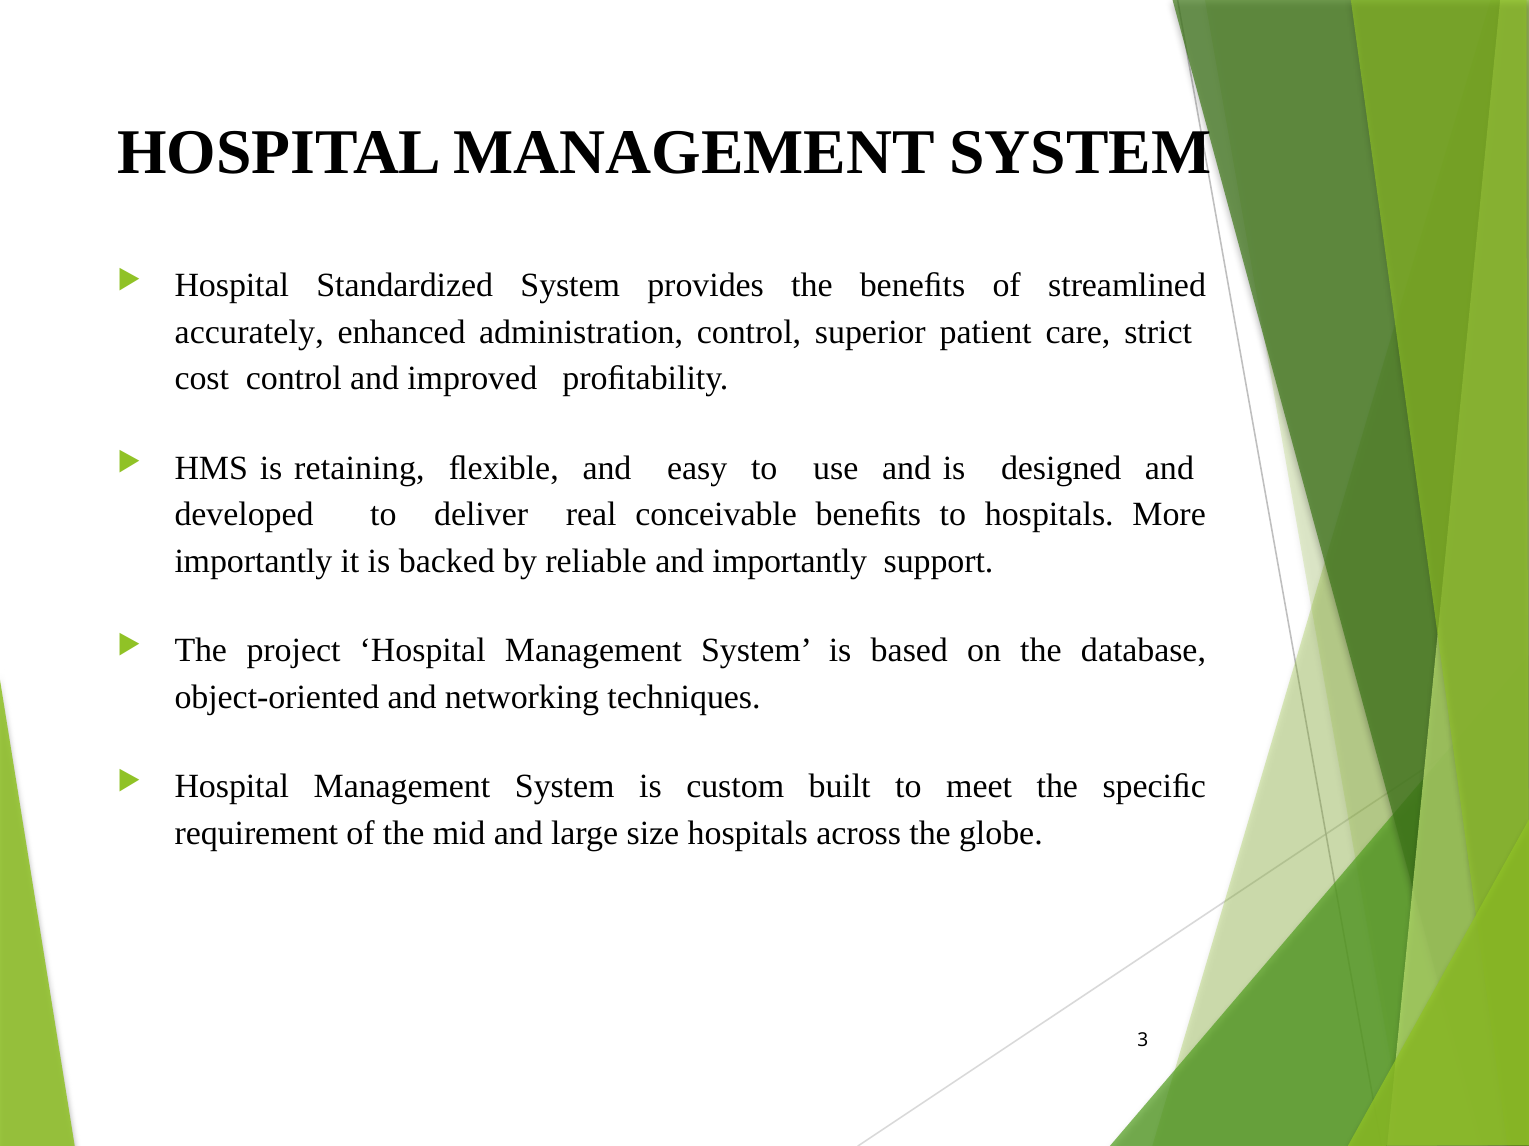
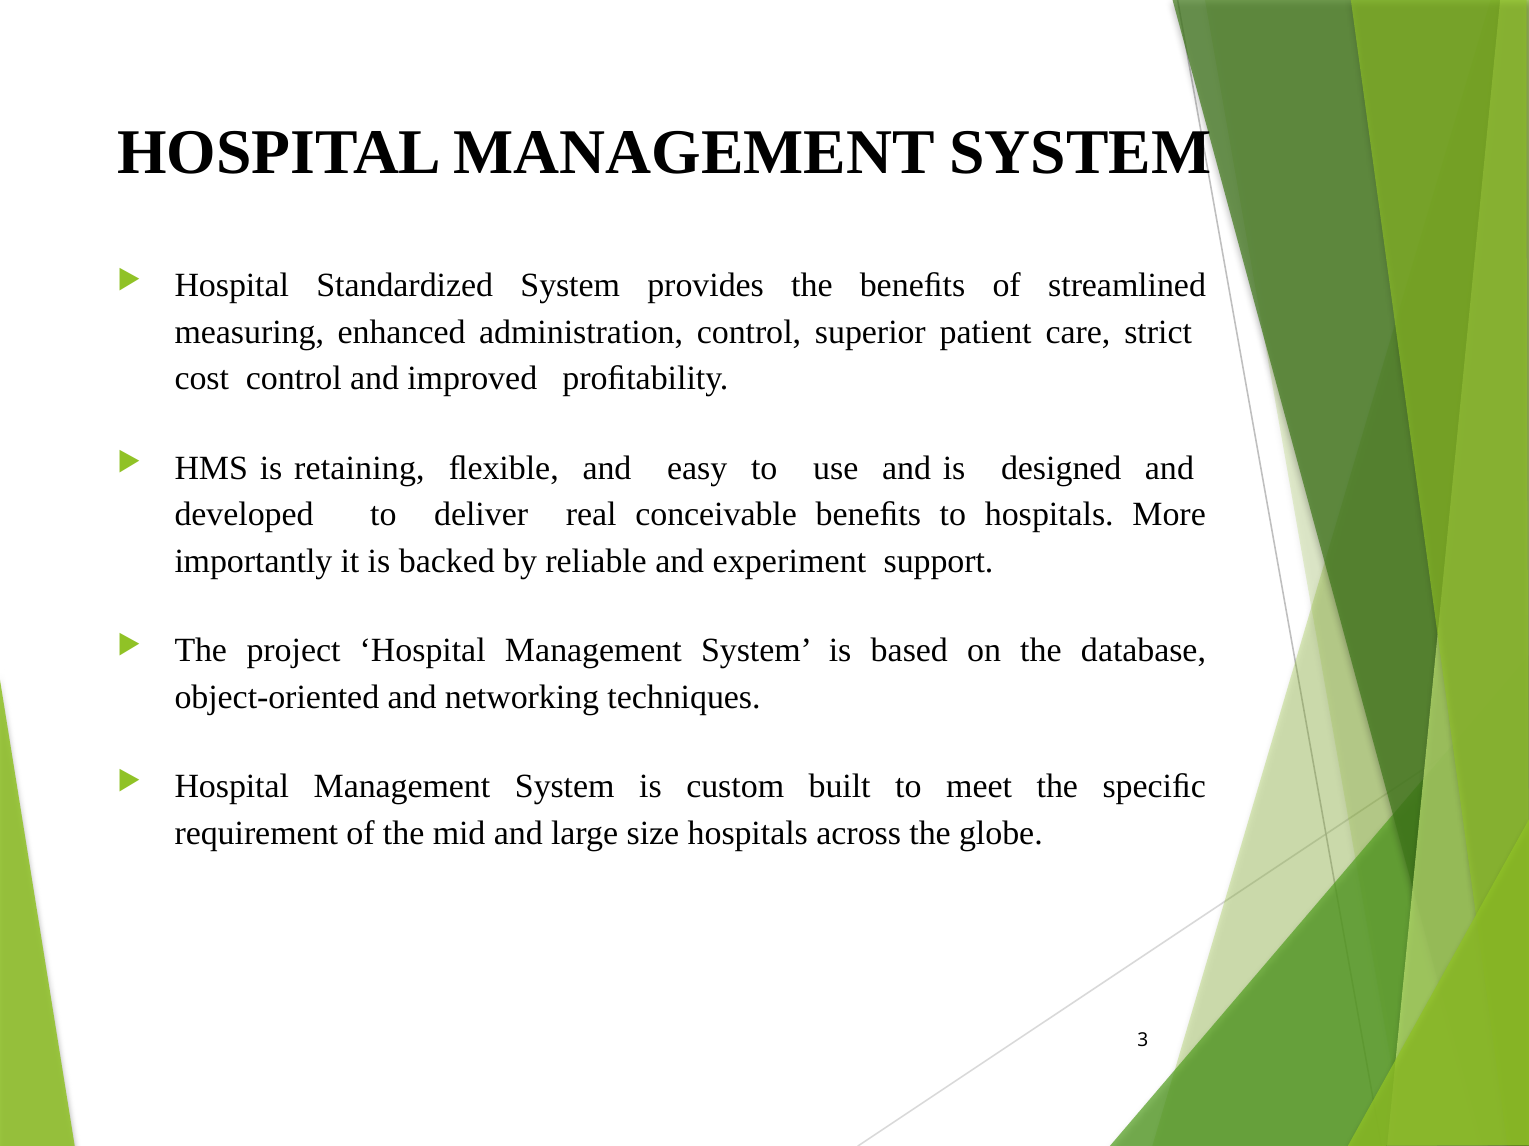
accurately: accurately -> measuring
and importantly: importantly -> experiment
